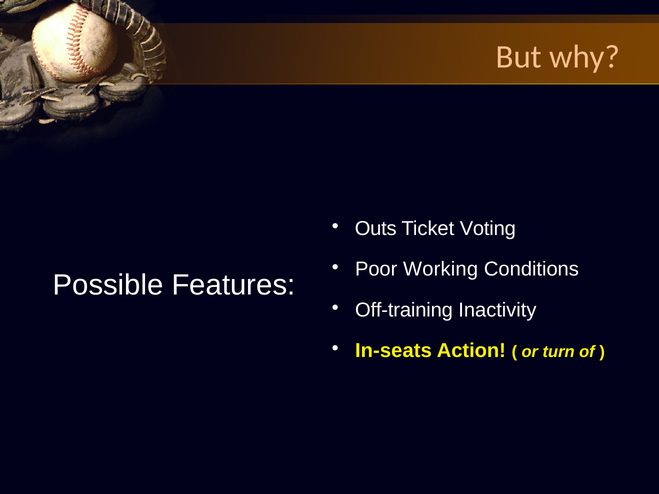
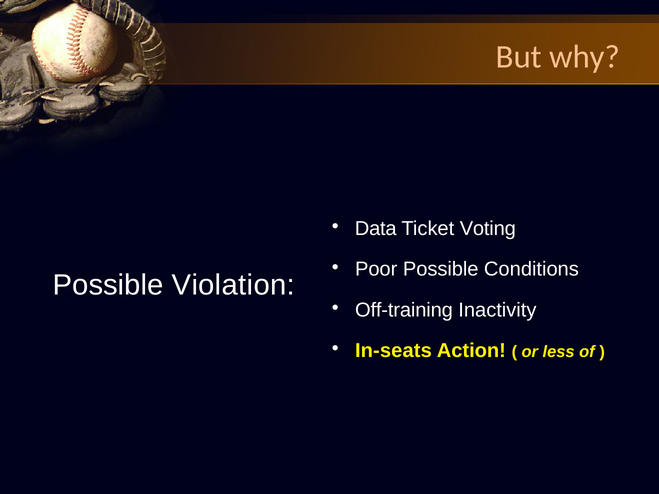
Outs: Outs -> Data
Poor Working: Working -> Possible
Features: Features -> Violation
turn: turn -> less
